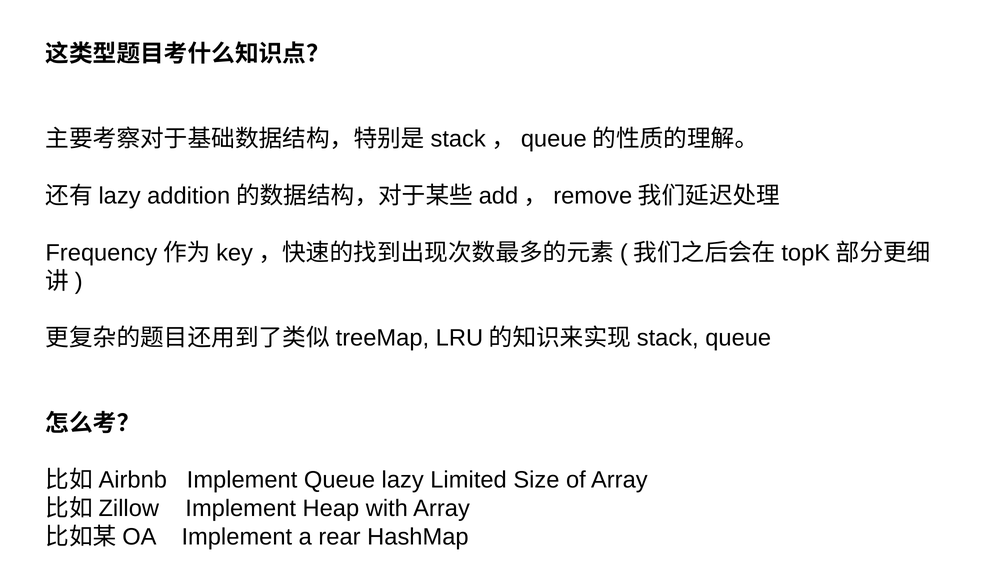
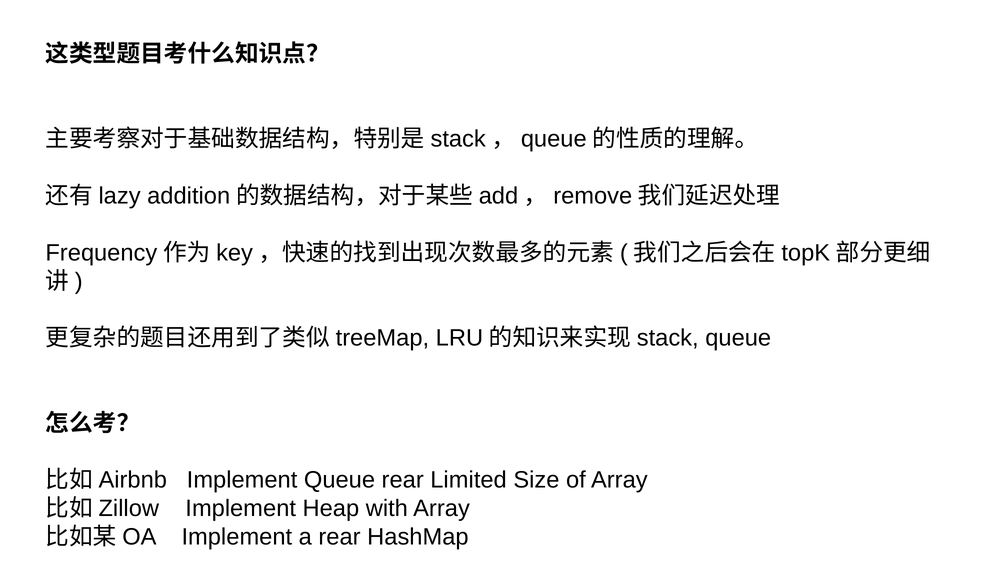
Queue lazy: lazy -> rear
